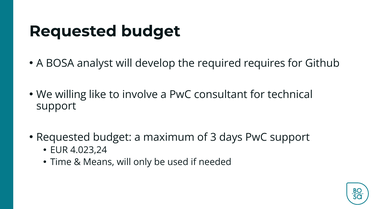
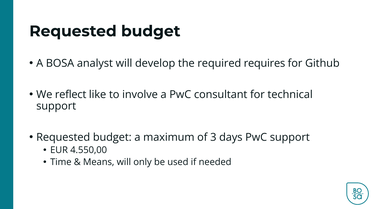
willing: willing -> reflect
4.023,24: 4.023,24 -> 4.550,00
